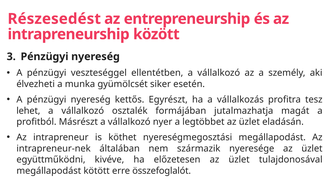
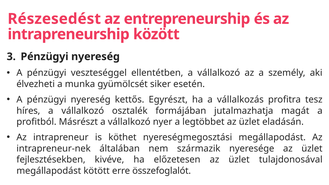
lehet: lehet -> híres
együttműködni: együttműködni -> fejlesztésekben
